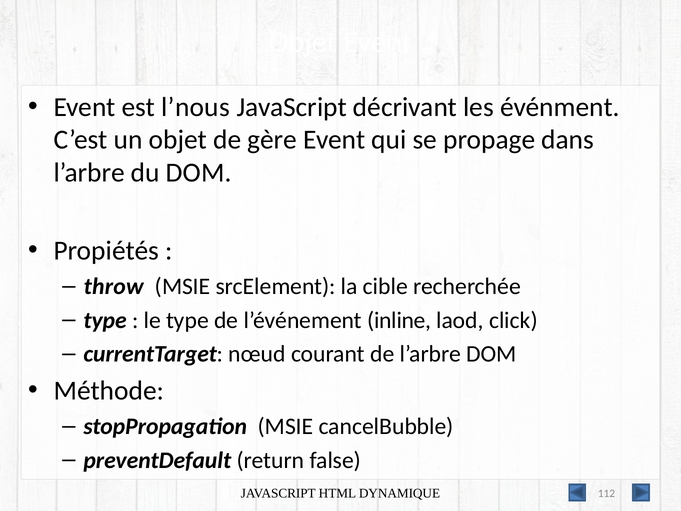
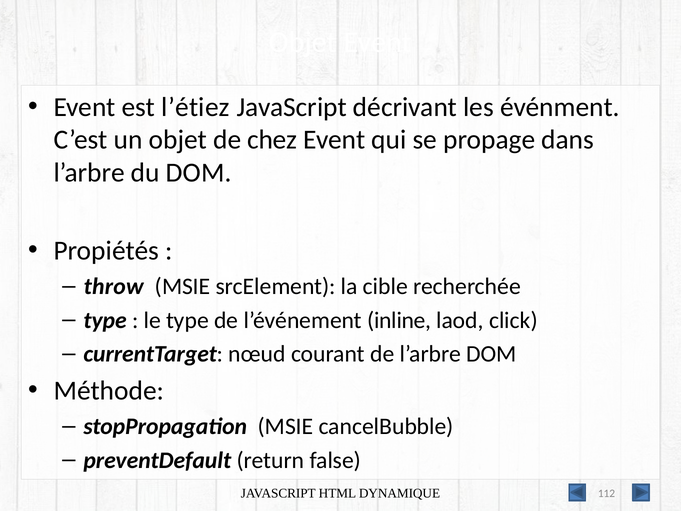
l’nous: l’nous -> l’étiez
gère: gère -> chez
